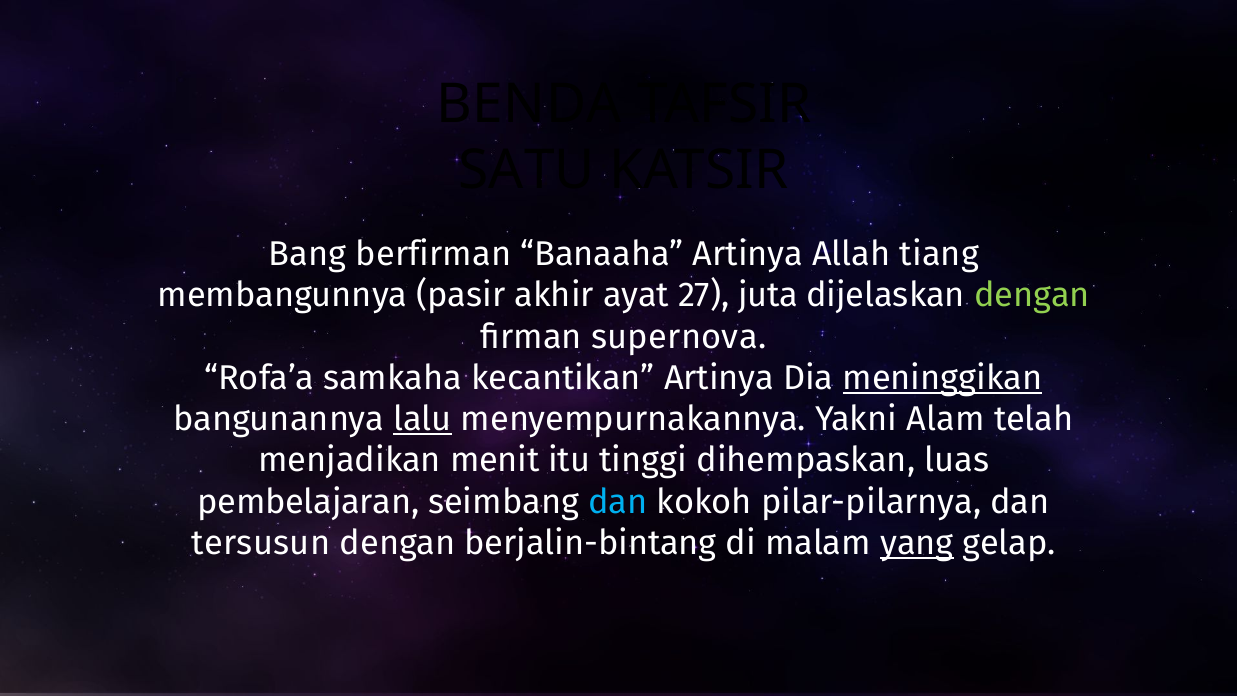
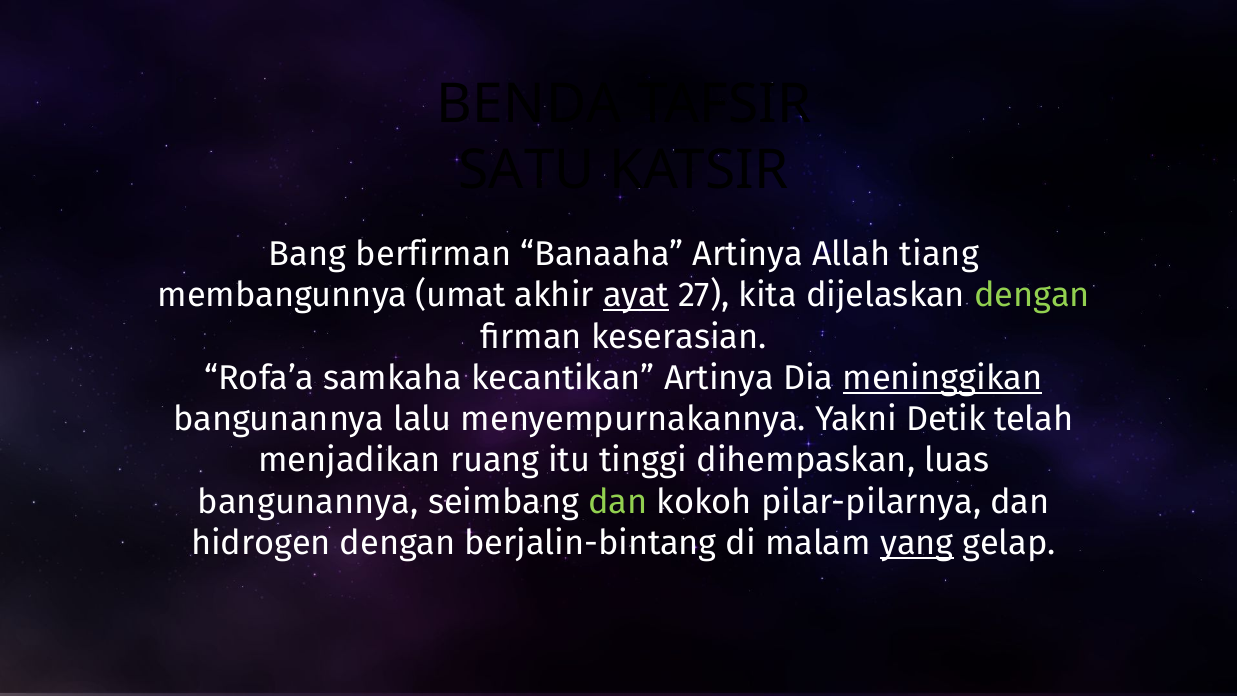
pasir: pasir -> umat
ayat underline: none -> present
juta: juta -> kita
supernova: supernova -> keserasian
lalu underline: present -> none
Alam: Alam -> Detik
menit: menit -> ruang
pembelajaran at (308, 502): pembelajaran -> bangunannya
dan at (618, 502) colour: light blue -> light green
tersusun: tersusun -> hidrogen
